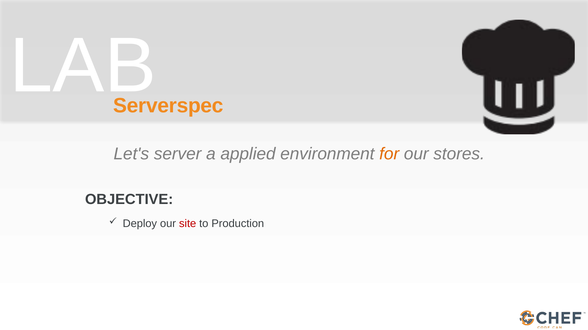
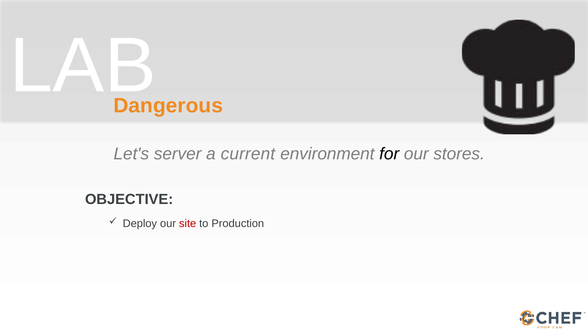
Serverspec: Serverspec -> Dangerous
applied: applied -> current
for colour: orange -> black
